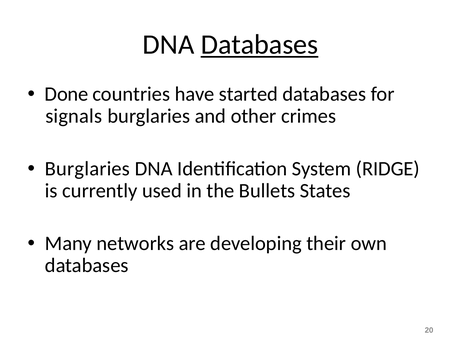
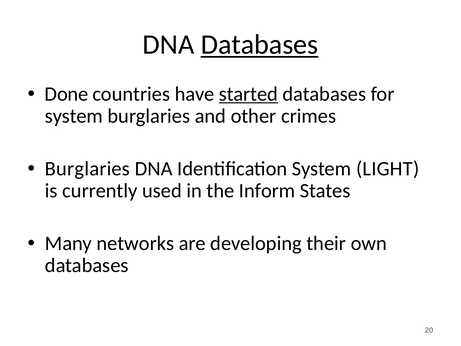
started underline: none -> present
signals at (74, 116): signals -> system
RIDGE: RIDGE -> LIGHT
Bullets: Bullets -> Inform
